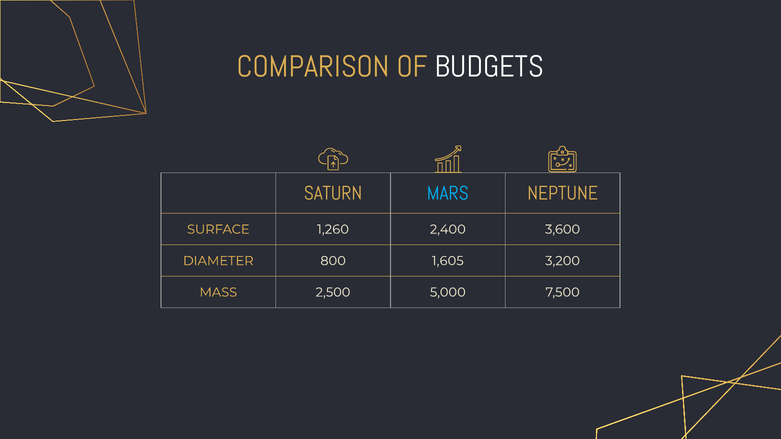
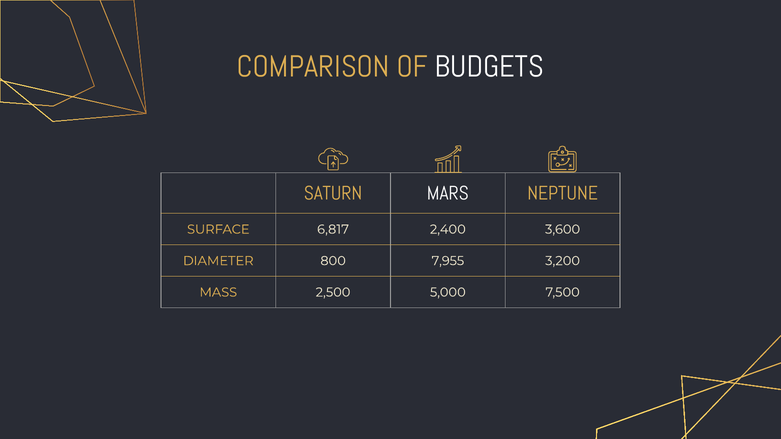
MARS colour: light blue -> white
1,260: 1,260 -> 6,817
1,605: 1,605 -> 7,955
